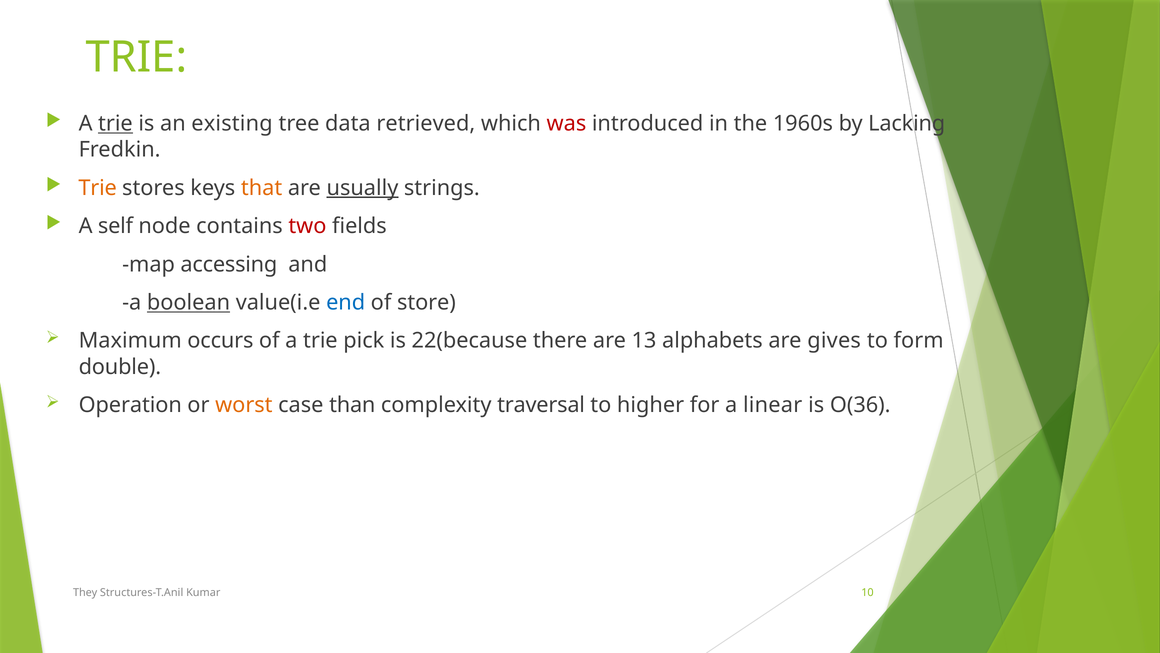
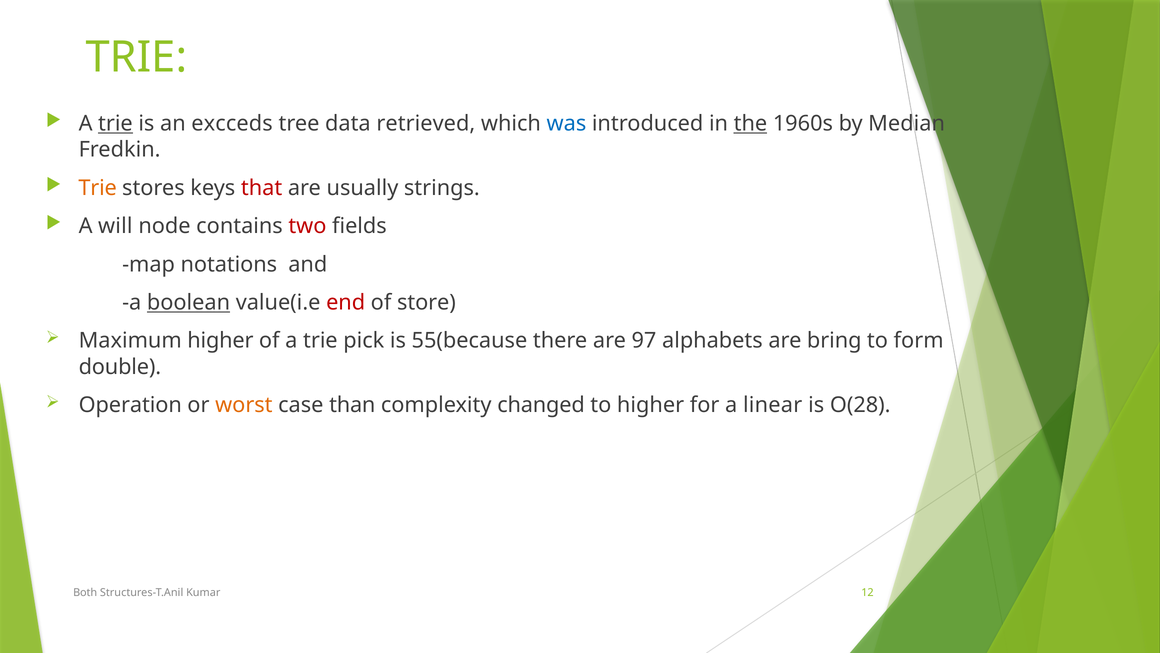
existing: existing -> excceds
was colour: red -> blue
the underline: none -> present
Lacking: Lacking -> Median
that colour: orange -> red
usually underline: present -> none
self: self -> will
accessing: accessing -> notations
end colour: blue -> red
Maximum occurs: occurs -> higher
22(because: 22(because -> 55(because
13: 13 -> 97
gives: gives -> bring
traversal: traversal -> changed
O(36: O(36 -> O(28
They: They -> Both
10: 10 -> 12
